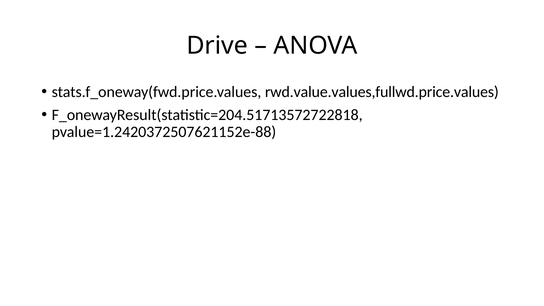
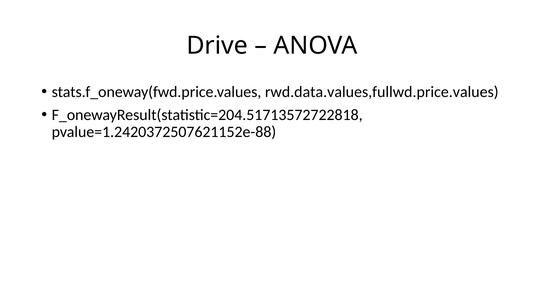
rwd.value.values,fullwd.price.values: rwd.value.values,fullwd.price.values -> rwd.data.values,fullwd.price.values
